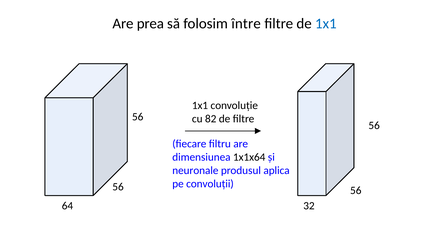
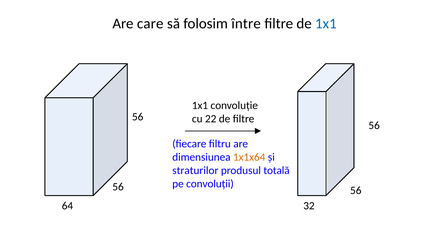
prea: prea -> care
82: 82 -> 22
1x1x64 colour: black -> orange
neuronale: neuronale -> straturilor
aplica: aplica -> totală
